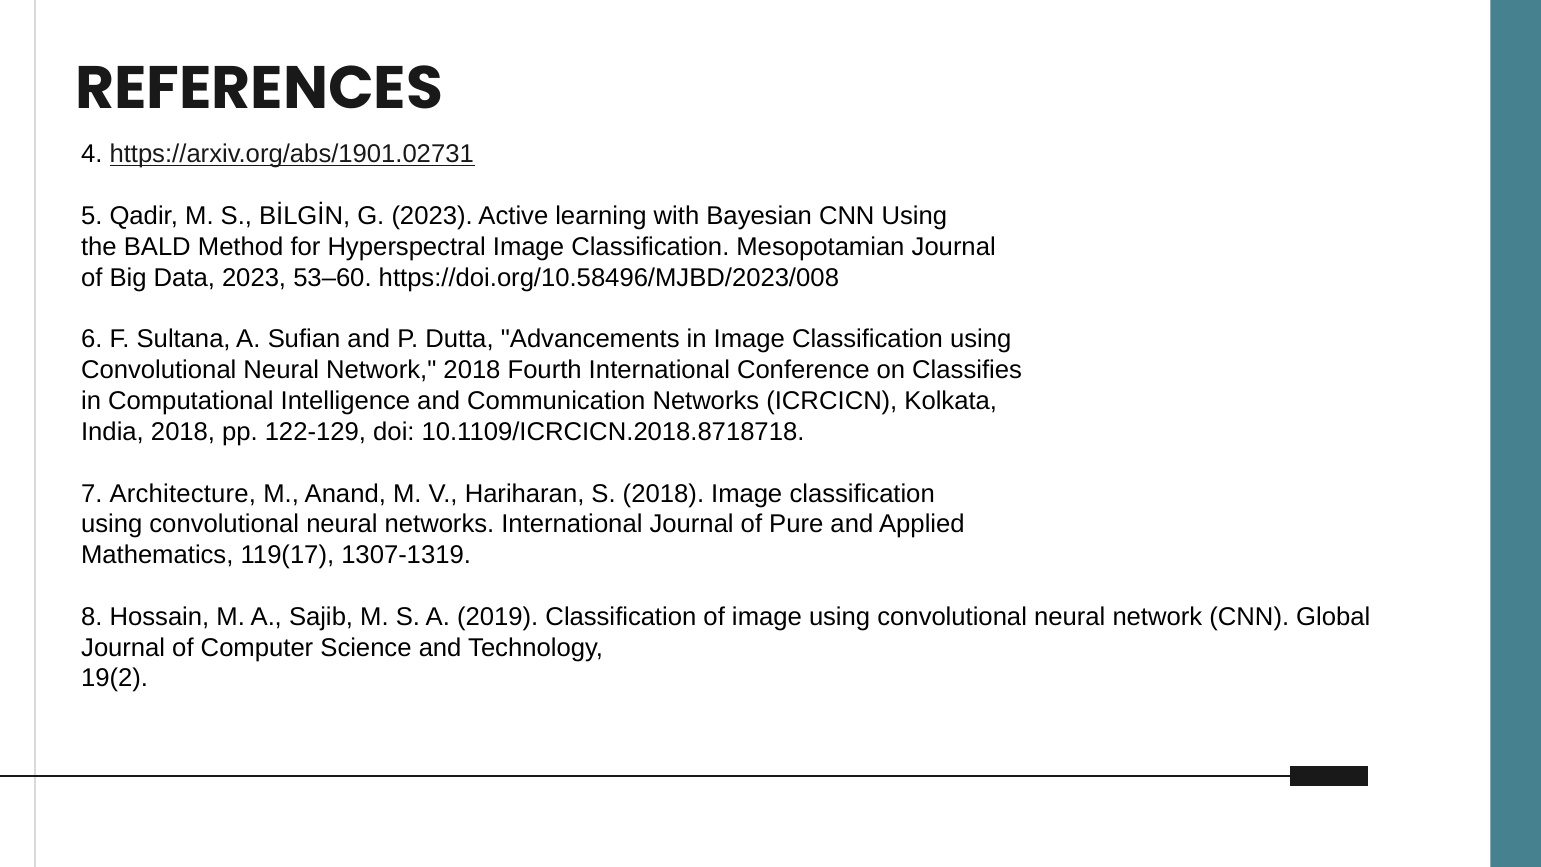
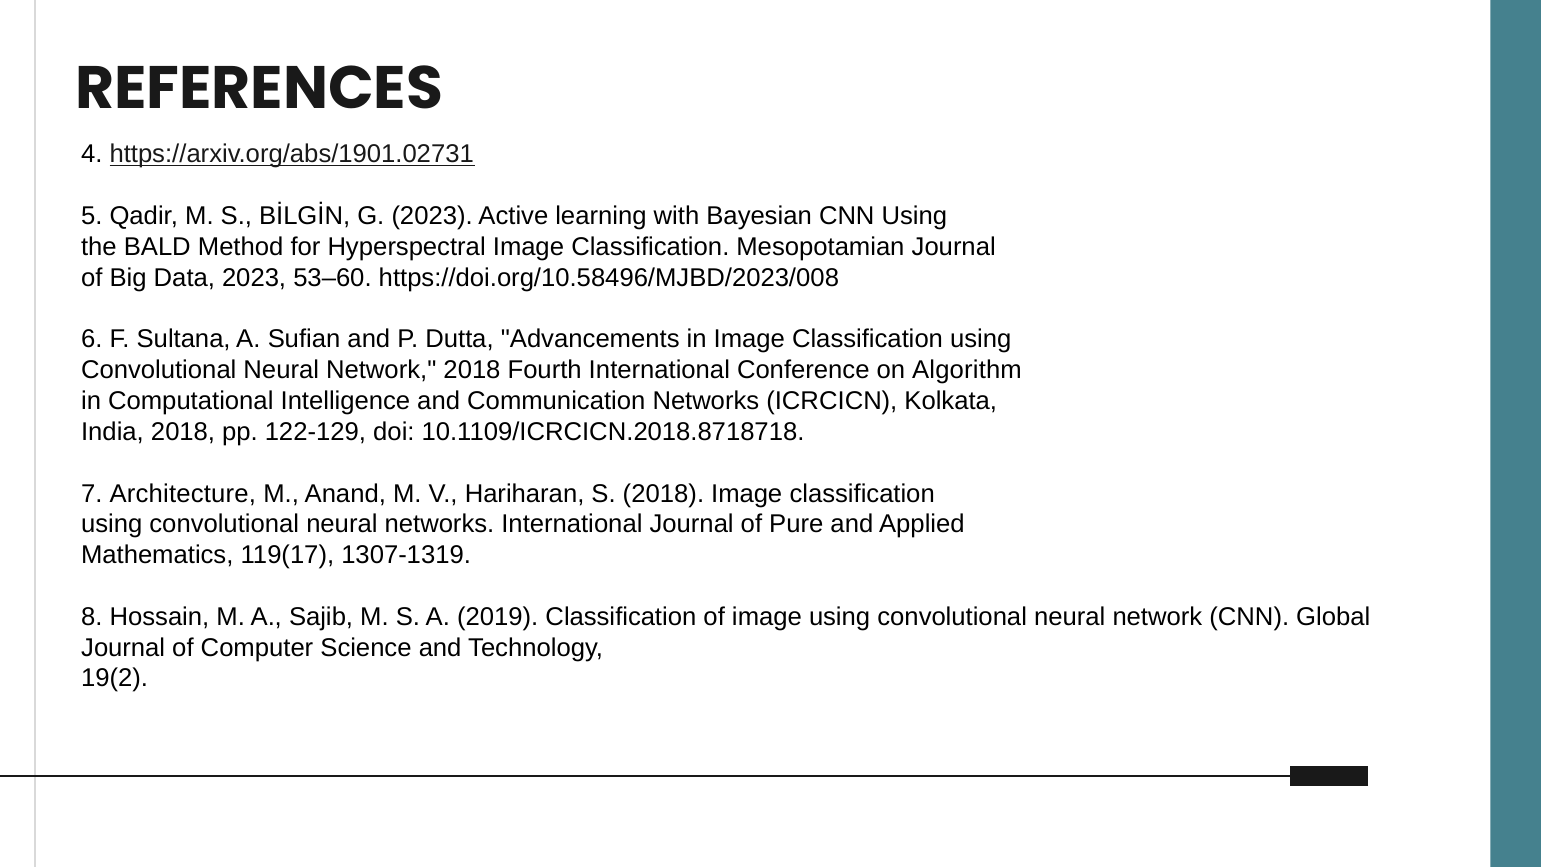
Classifies: Classifies -> Algorithm
